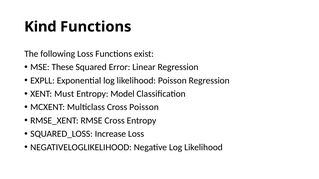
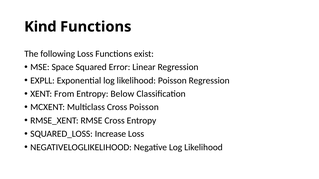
These: These -> Space
Must: Must -> From
Model: Model -> Below
